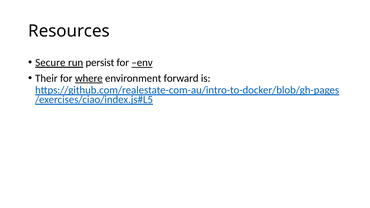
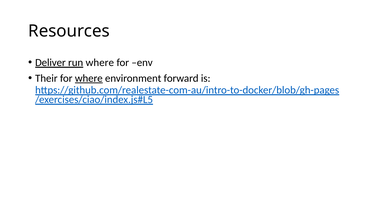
Secure: Secure -> Deliver
run persist: persist -> where
env underline: present -> none
